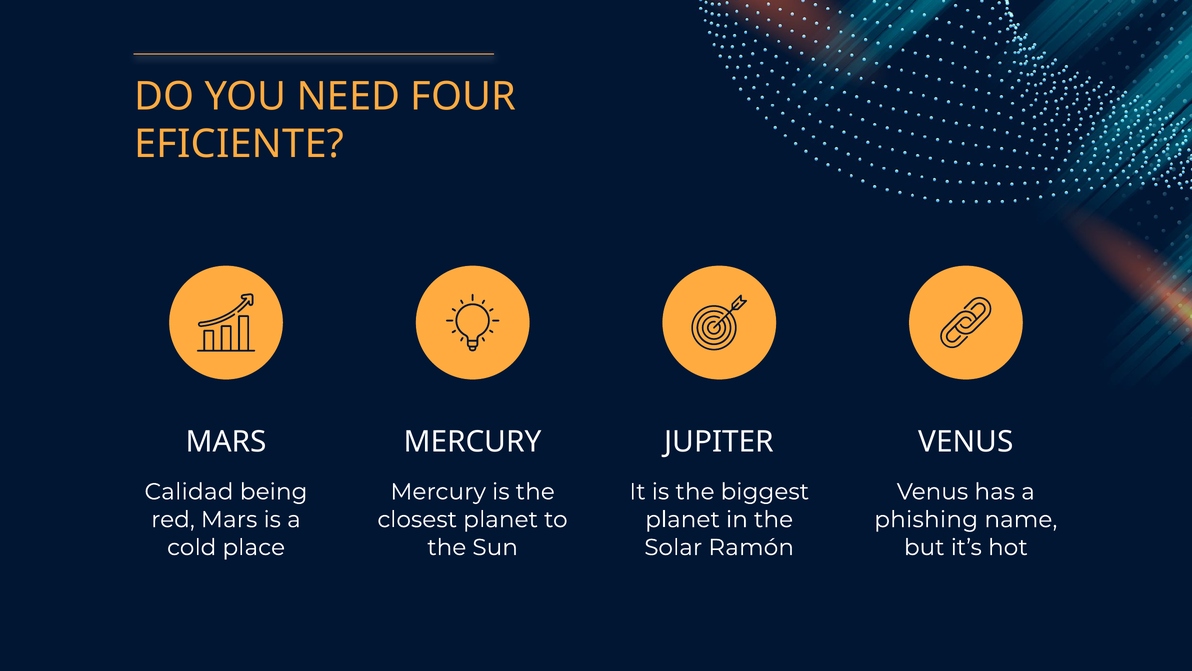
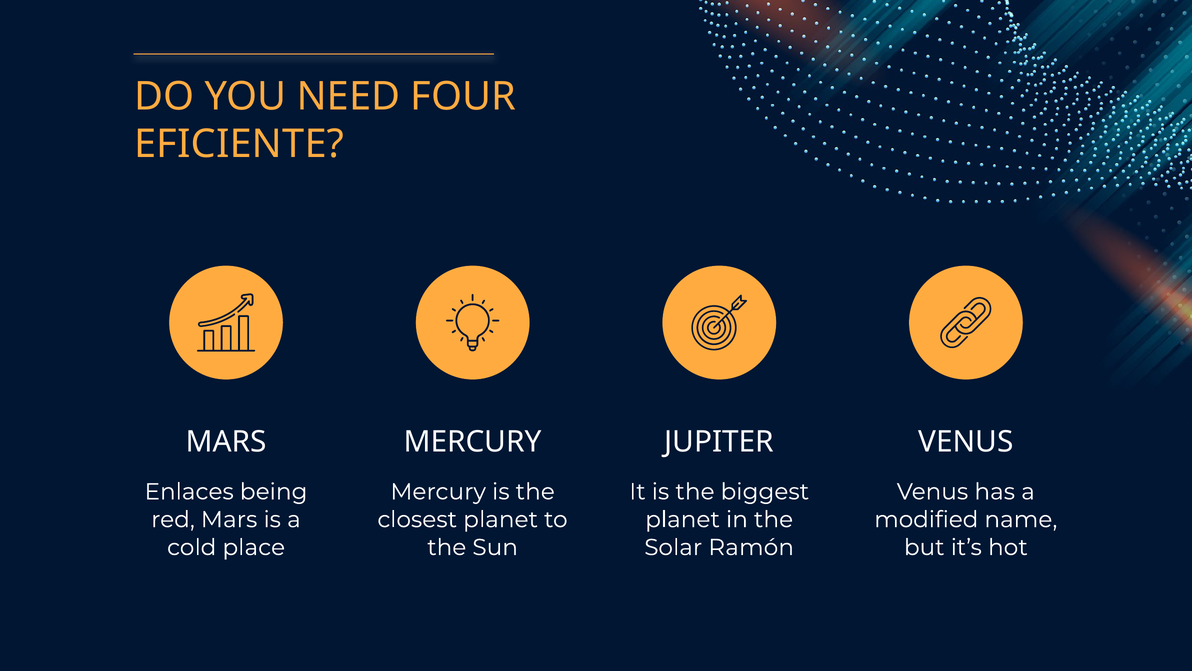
Calidad: Calidad -> Enlaces
phishing: phishing -> modified
